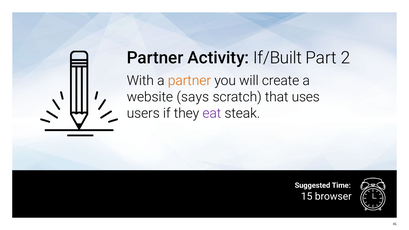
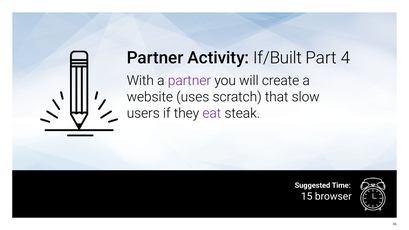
2: 2 -> 4
partner at (189, 81) colour: orange -> purple
says: says -> uses
uses: uses -> slow
